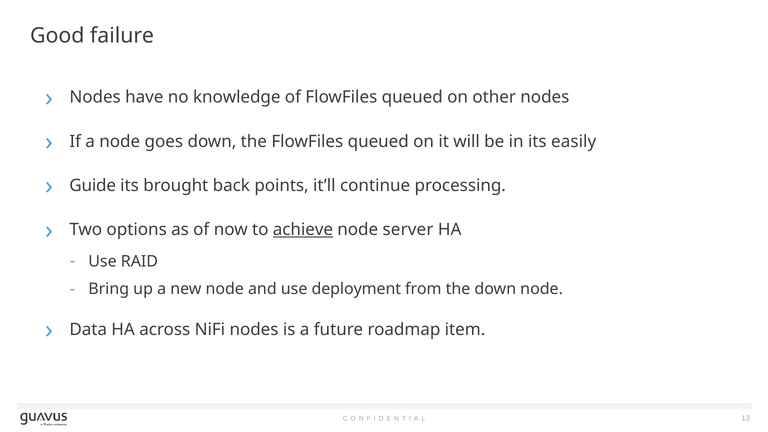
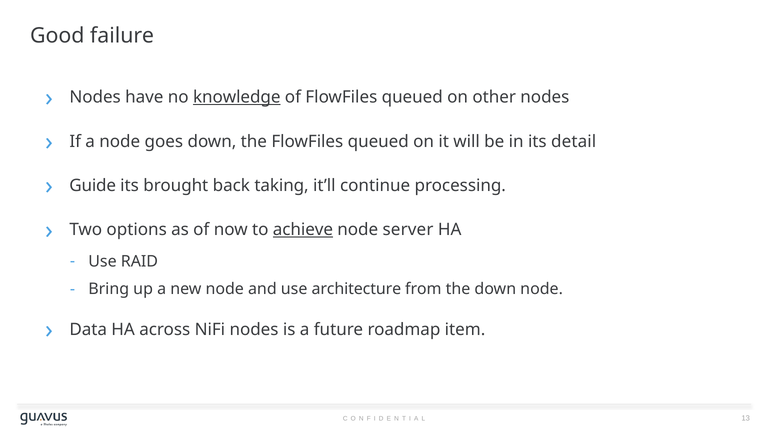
knowledge underline: none -> present
easily: easily -> detail
points: points -> taking
deployment: deployment -> architecture
